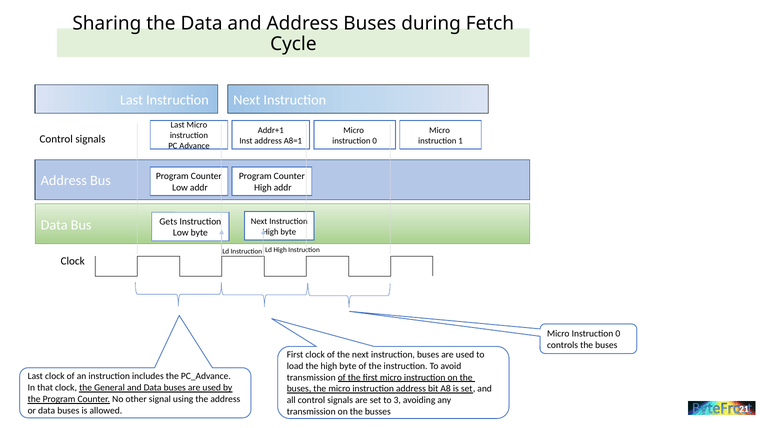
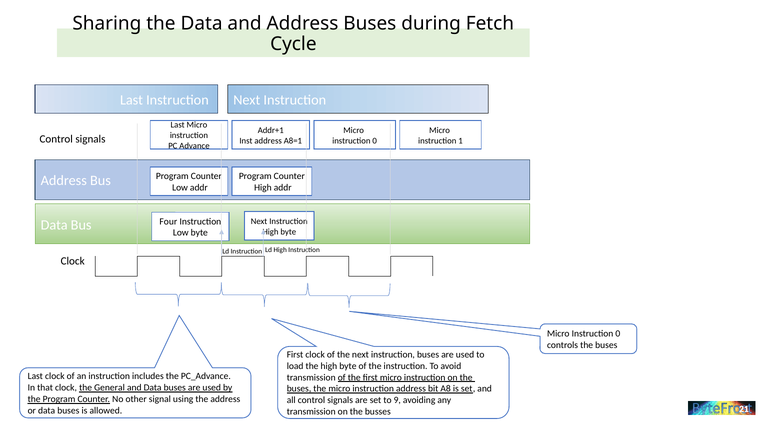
Gets: Gets -> Four
3: 3 -> 9
